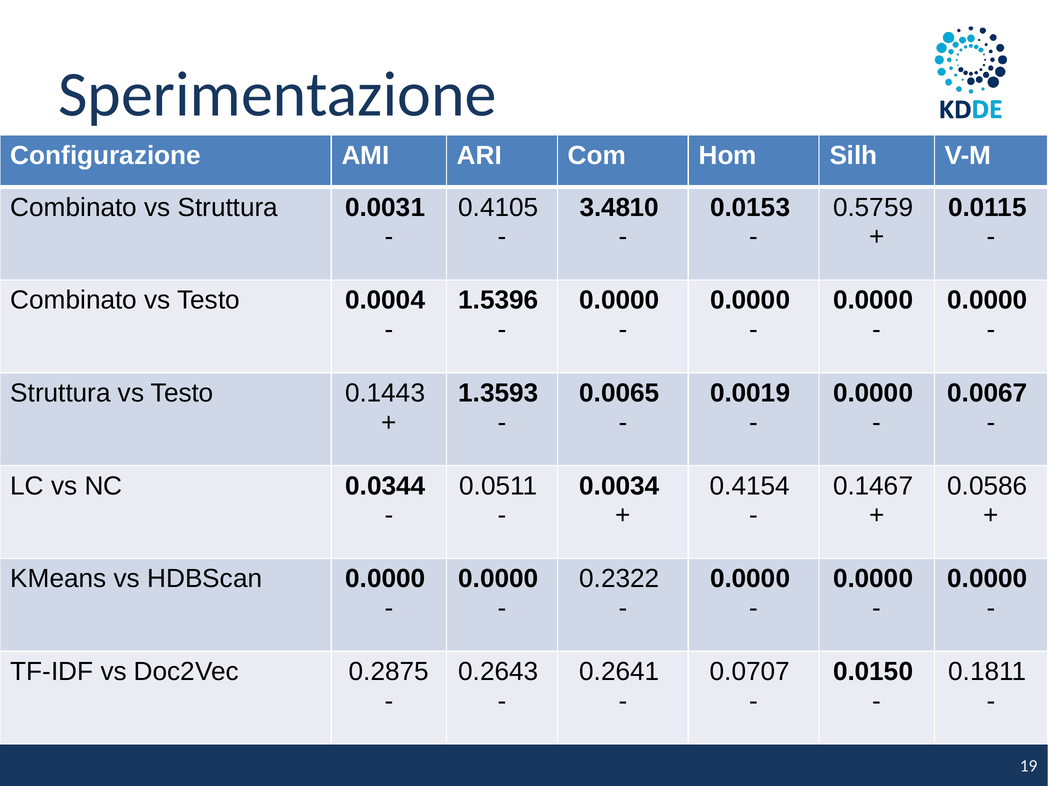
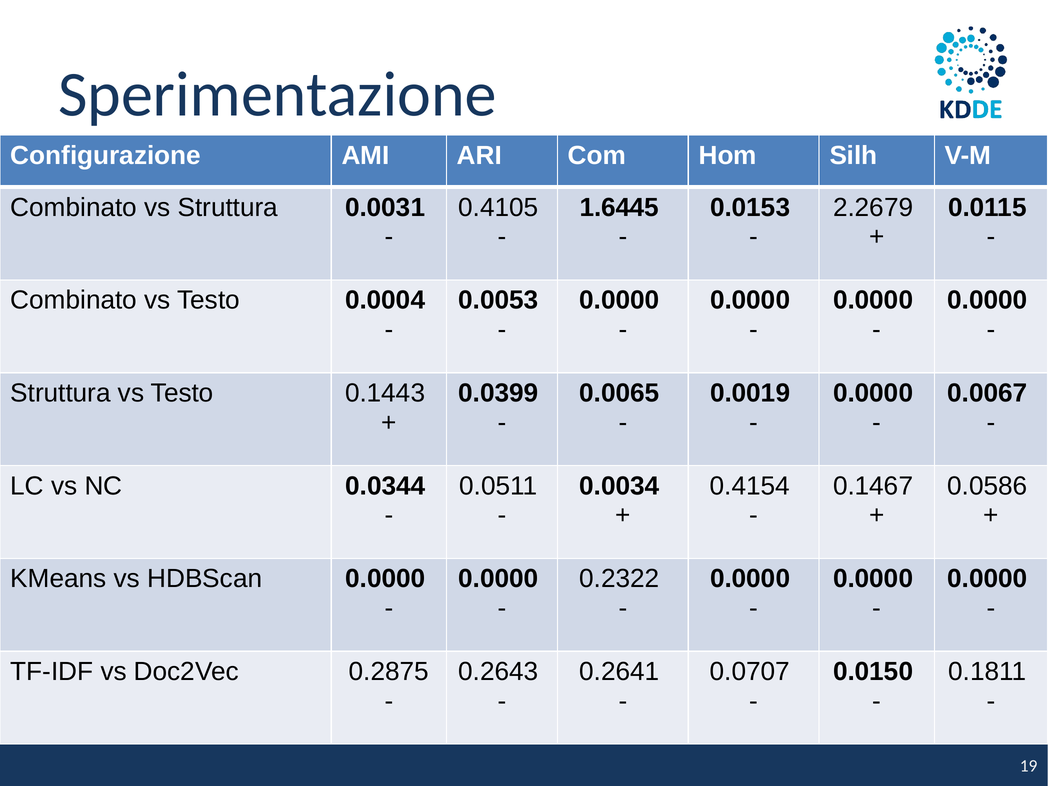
3.4810: 3.4810 -> 1.6445
0.5759: 0.5759 -> 2.2679
1.5396: 1.5396 -> 0.0053
1.3593: 1.3593 -> 0.0399
